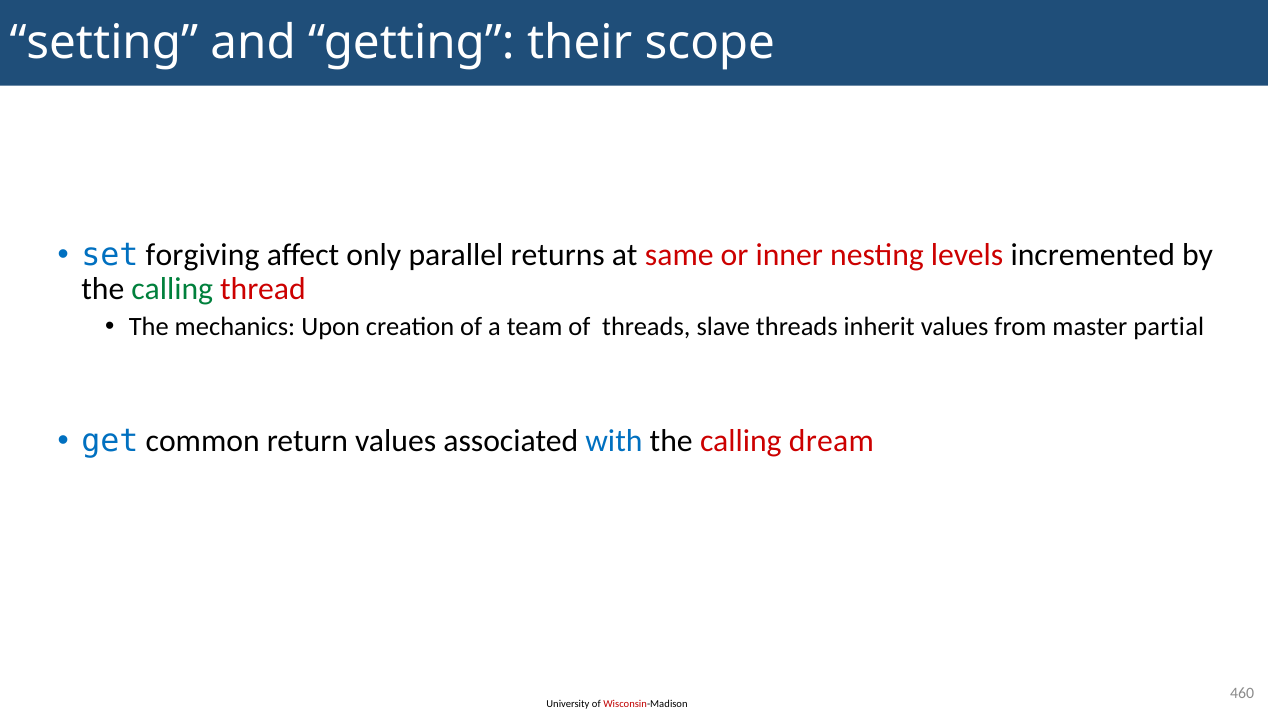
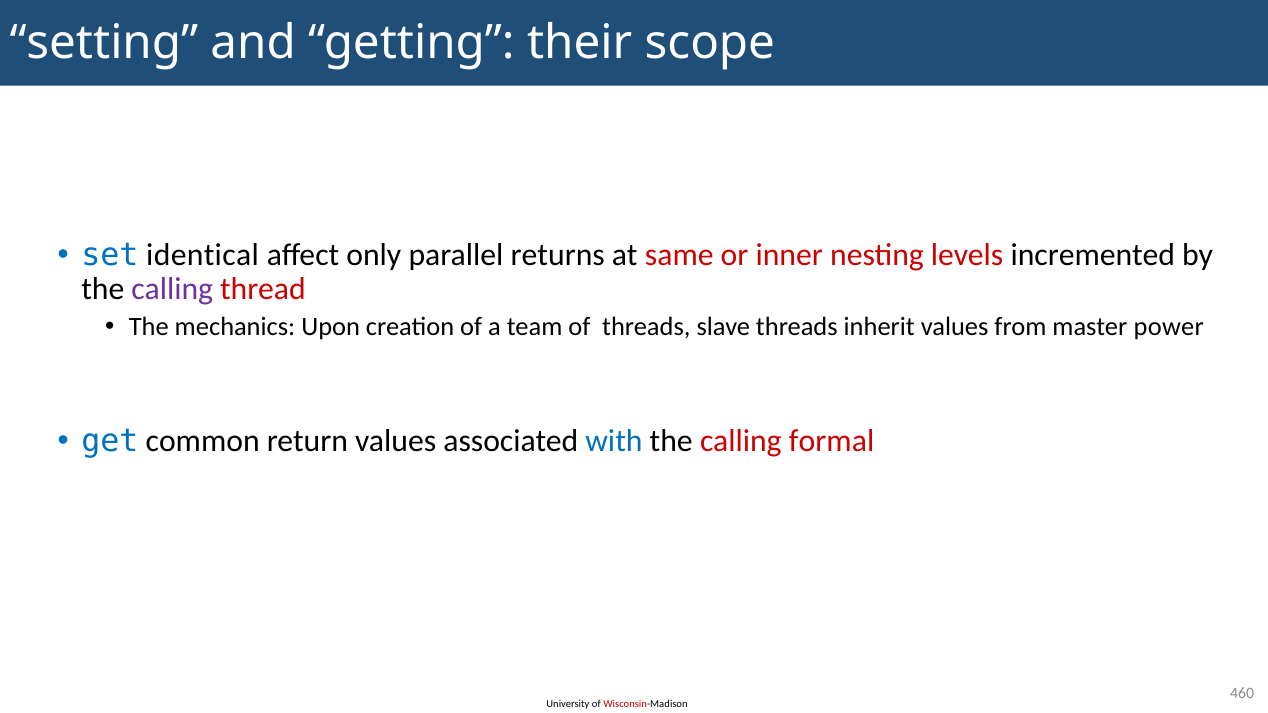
forgiving: forgiving -> identical
calling at (172, 289) colour: green -> purple
partial: partial -> power
dream: dream -> formal
